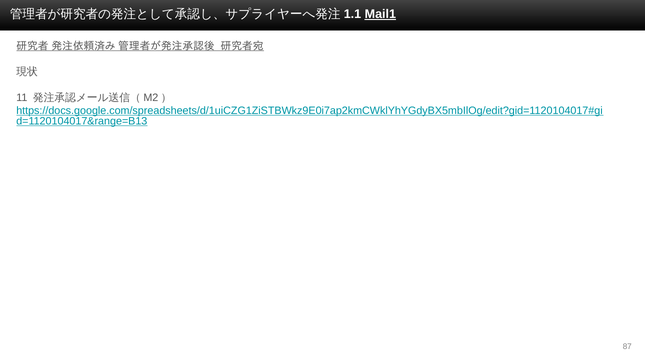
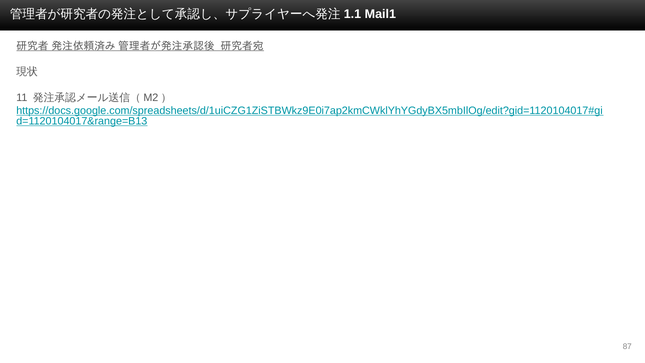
Mail1 underline: present -> none
